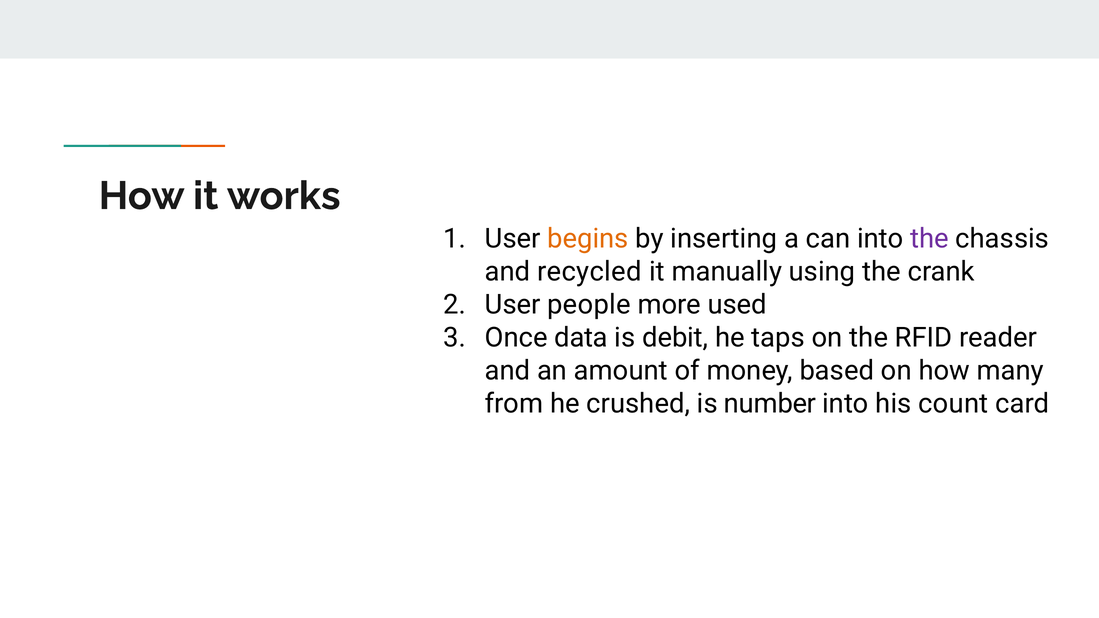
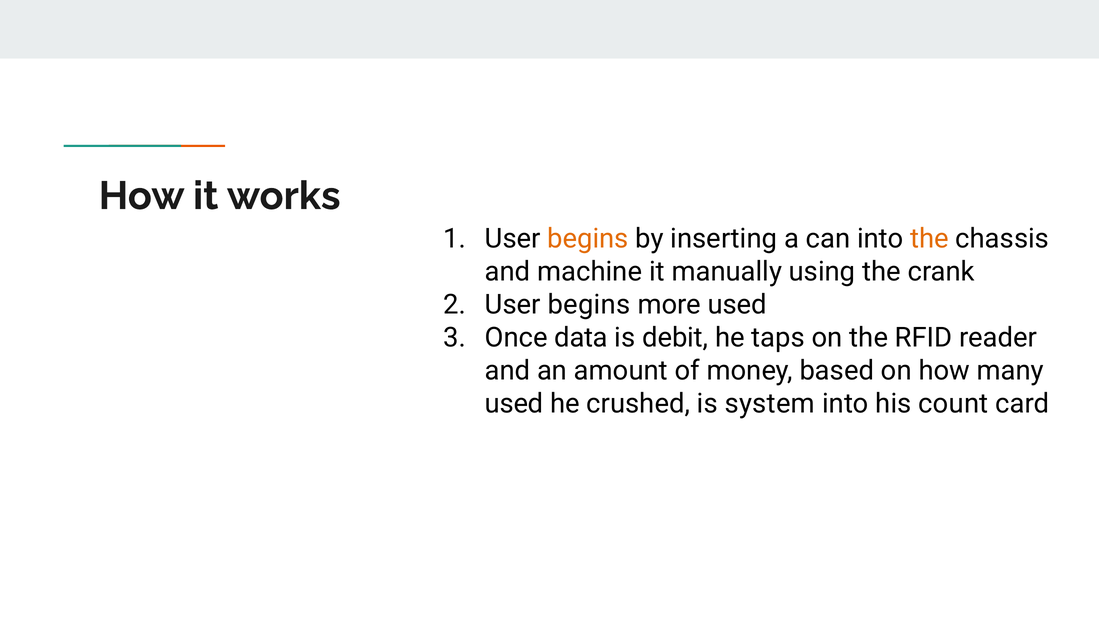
the at (929, 239) colour: purple -> orange
recycled: recycled -> machine
people at (589, 305): people -> begins
from at (514, 404): from -> used
number: number -> system
